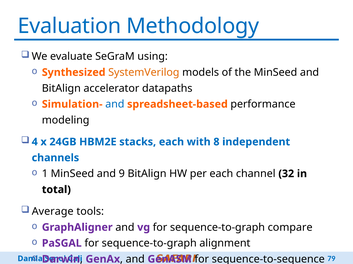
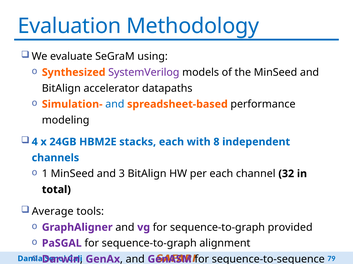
SystemVerilog colour: orange -> purple
9: 9 -> 3
compare: compare -> provided
